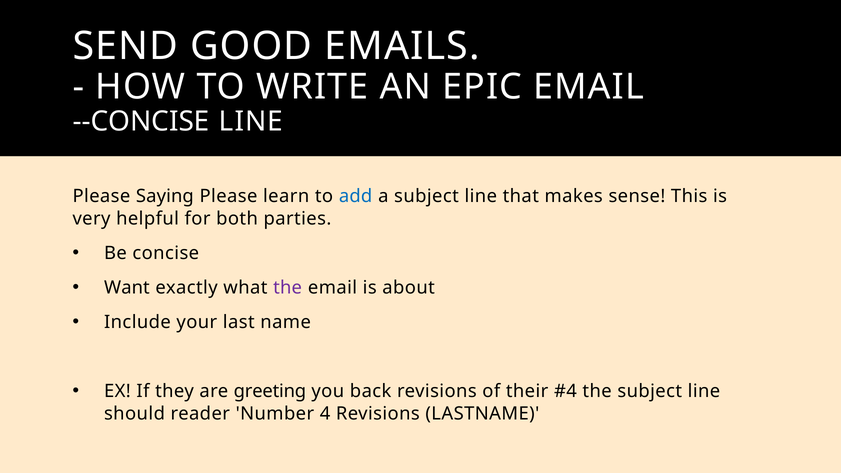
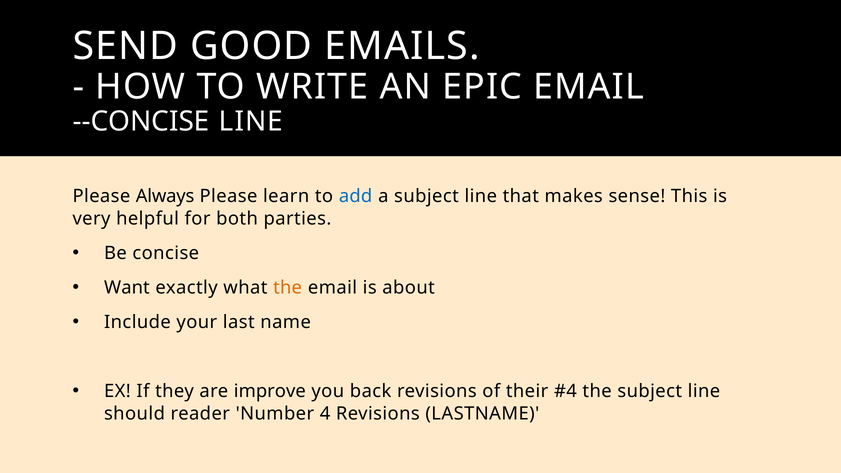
Saying: Saying -> Always
the at (288, 288) colour: purple -> orange
greeting: greeting -> improve
